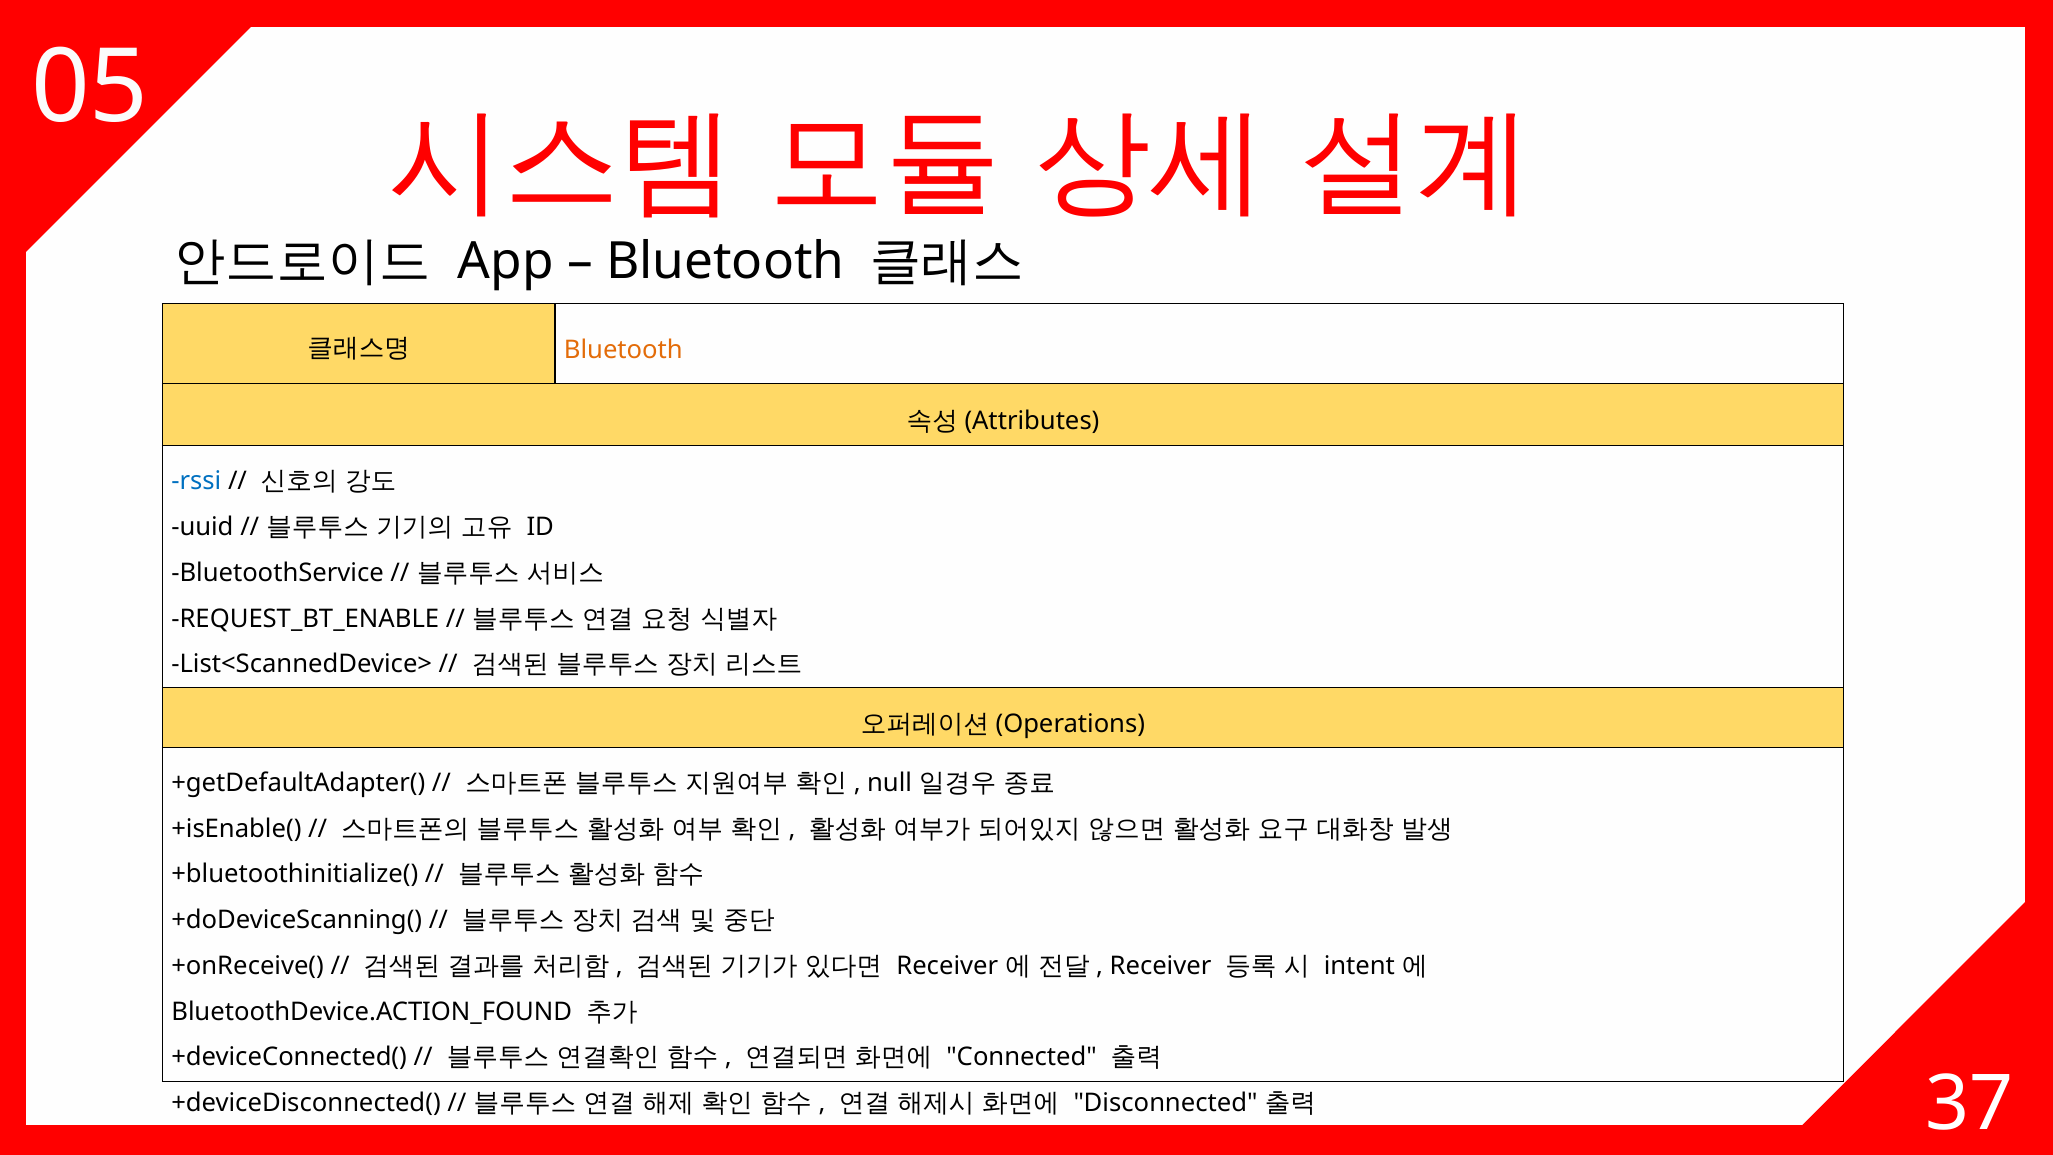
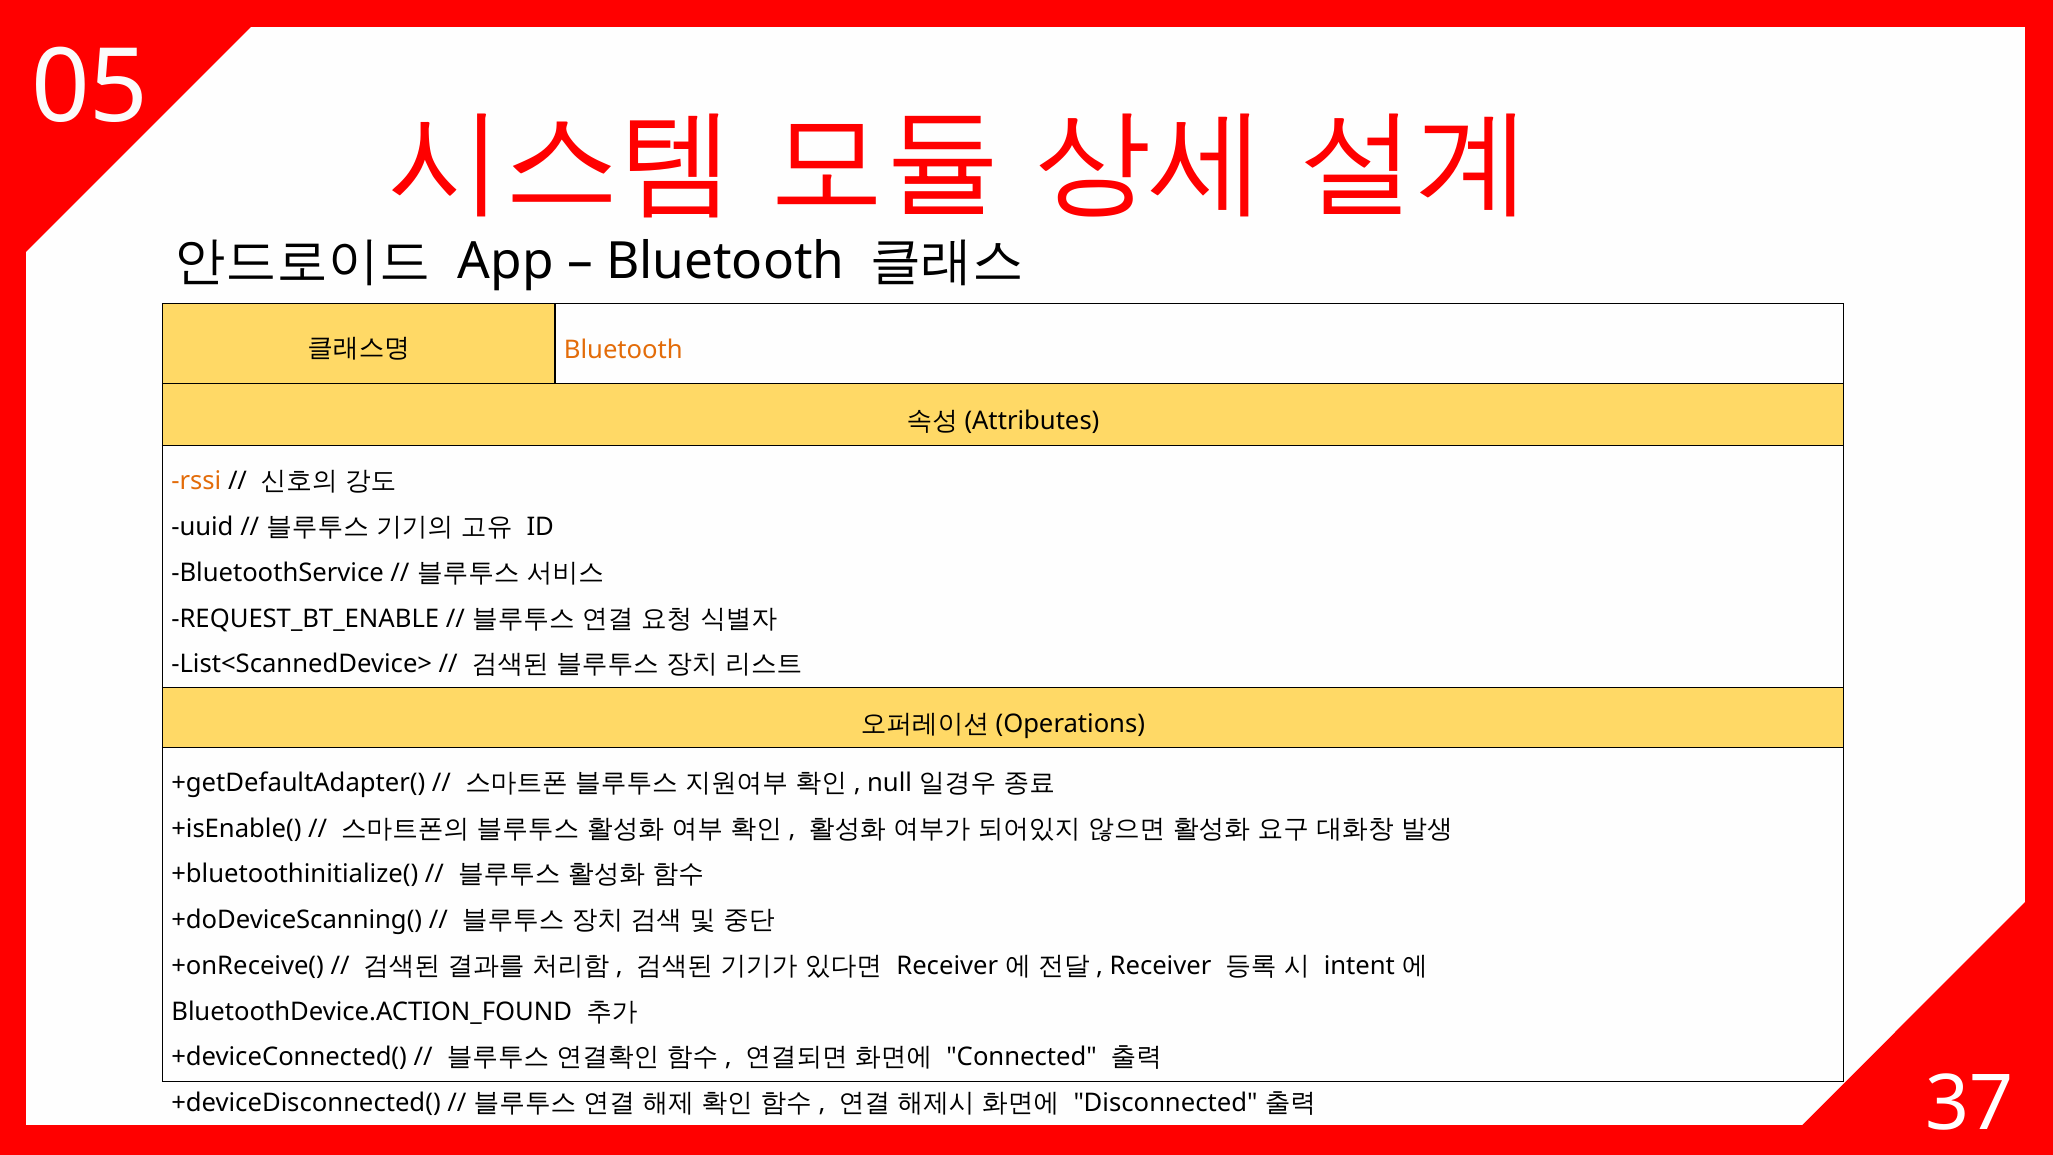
rssi colour: blue -> orange
